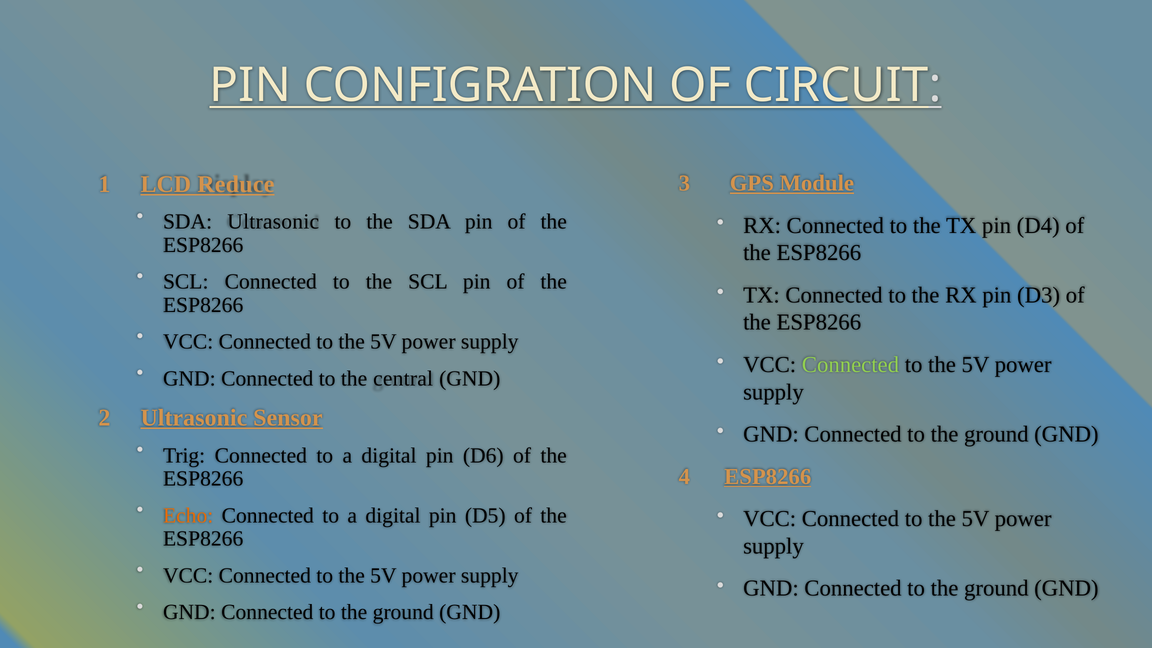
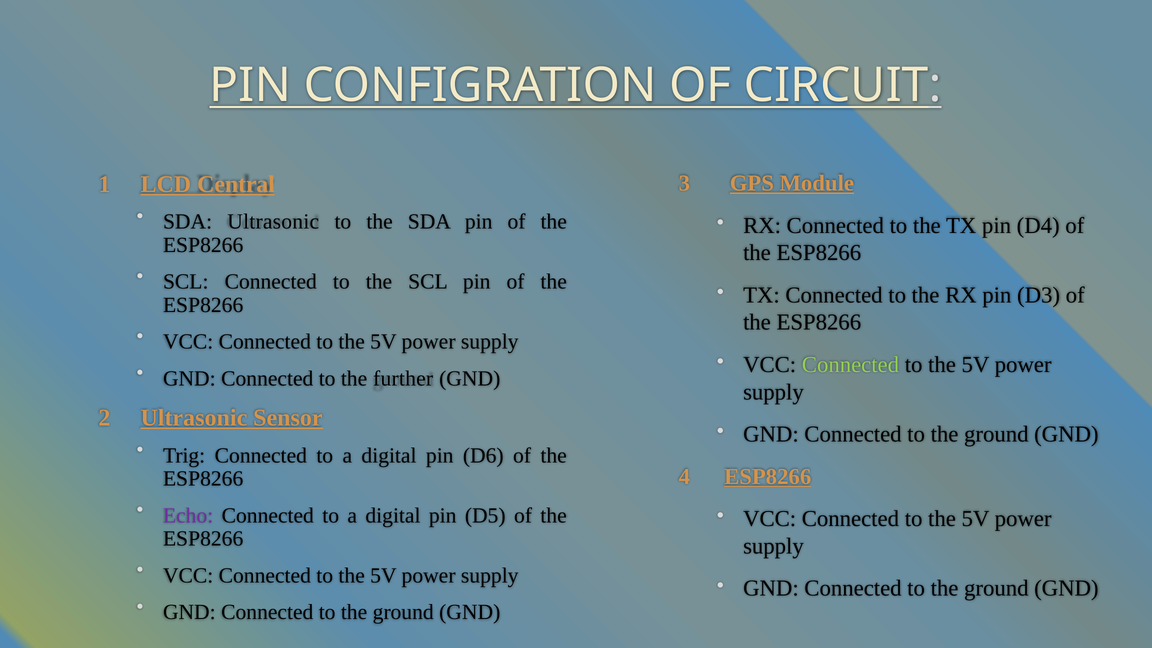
Reduce: Reduce -> Central
central: central -> further
Echo colour: orange -> purple
